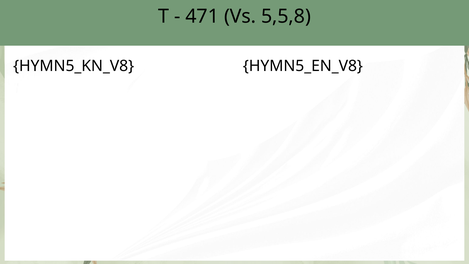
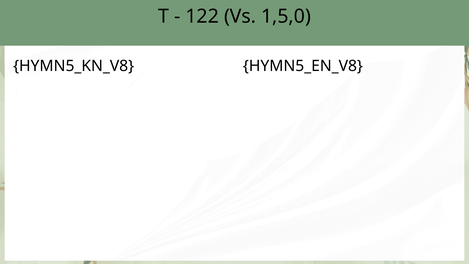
471: 471 -> 122
5,5,8: 5,5,8 -> 1,5,0
